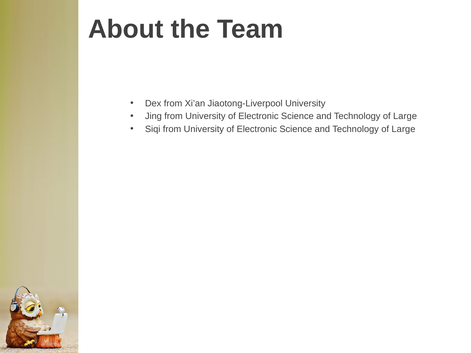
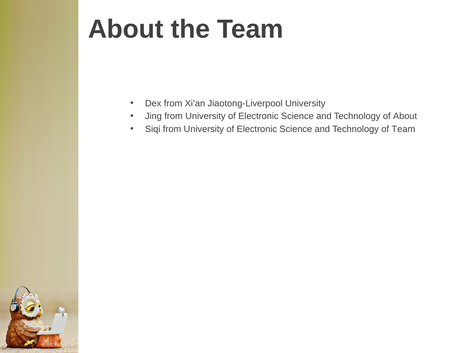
Large at (405, 116): Large -> About
Large at (403, 129): Large -> Team
